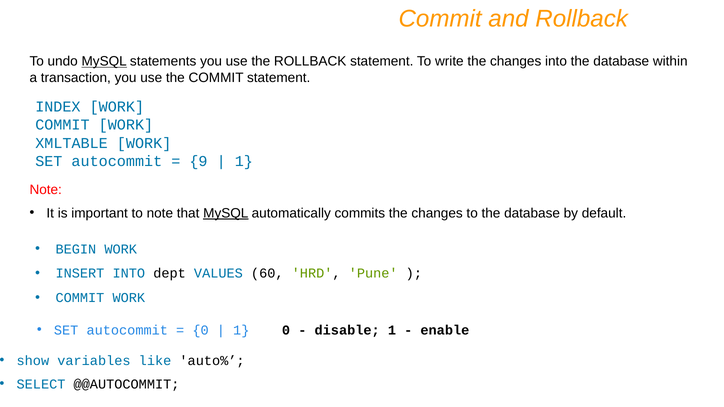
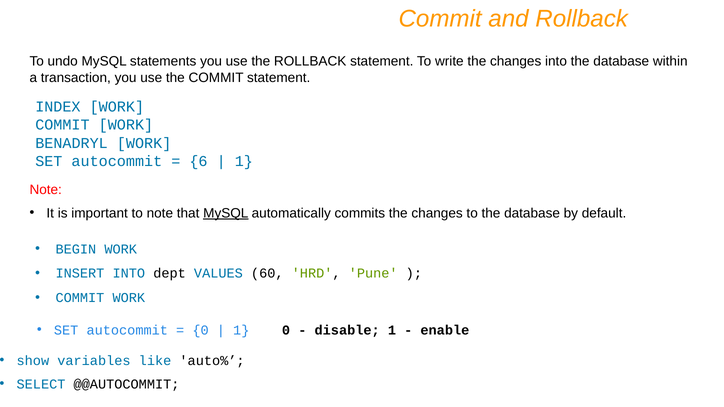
MySQL at (104, 62) underline: present -> none
XMLTABLE: XMLTABLE -> BENADRYL
9: 9 -> 6
